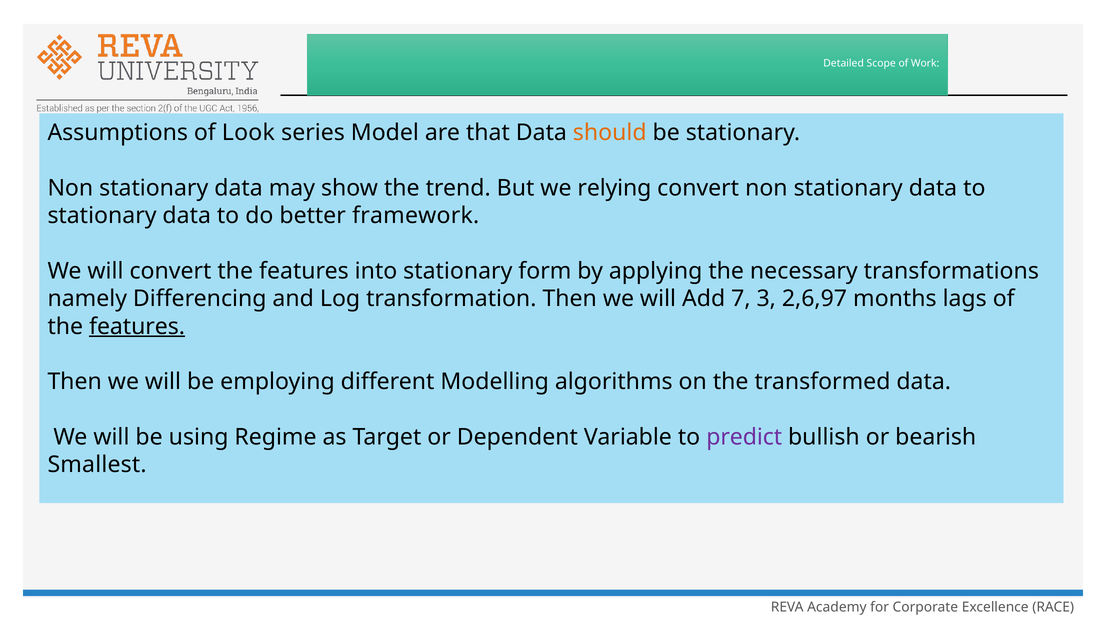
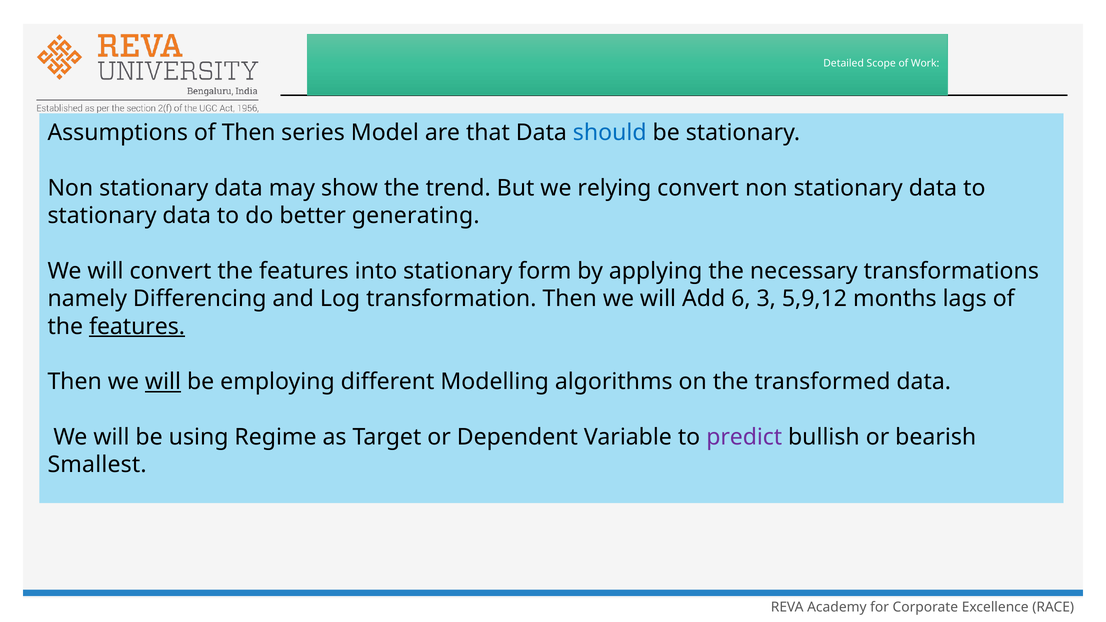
of Look: Look -> Then
should colour: orange -> blue
framework: framework -> generating
7: 7 -> 6
2,6,97: 2,6,97 -> 5,9,12
will at (163, 382) underline: none -> present
